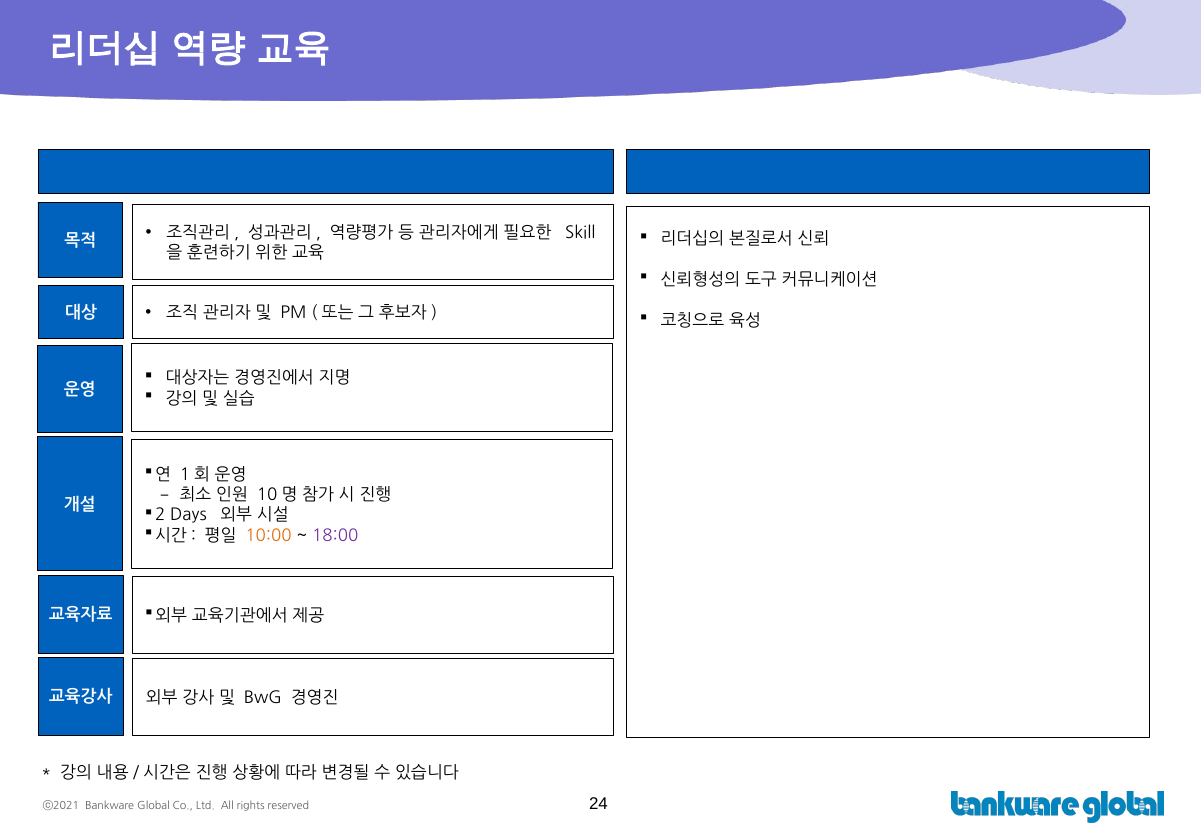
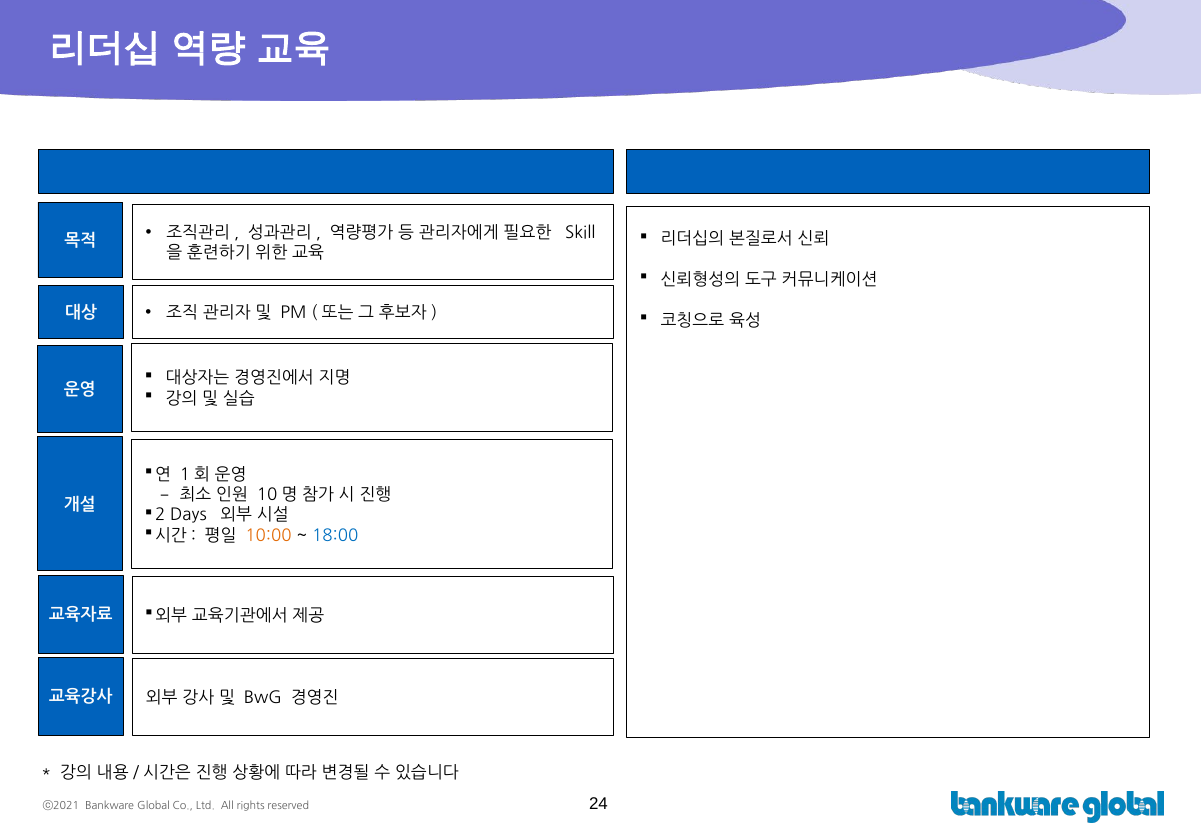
18:00 colour: purple -> blue
